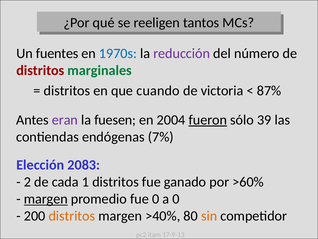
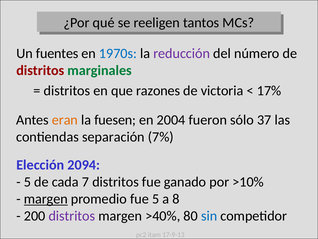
cuando: cuando -> razones
87%: 87% -> 17%
eran colour: purple -> orange
fueron underline: present -> none
39: 39 -> 37
endógenas: endógenas -> separación
2083: 2083 -> 2094
2 at (27, 182): 2 -> 5
1: 1 -> 7
>60%: >60% -> >10%
fue 0: 0 -> 5
a 0: 0 -> 8
distritos at (72, 216) colour: orange -> purple
sin colour: orange -> blue
